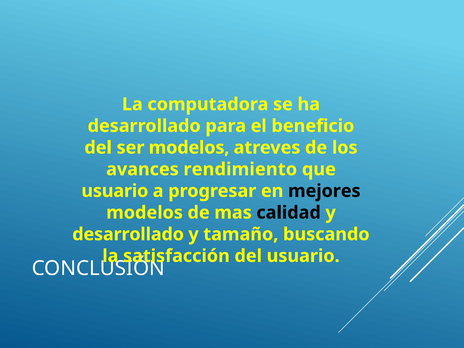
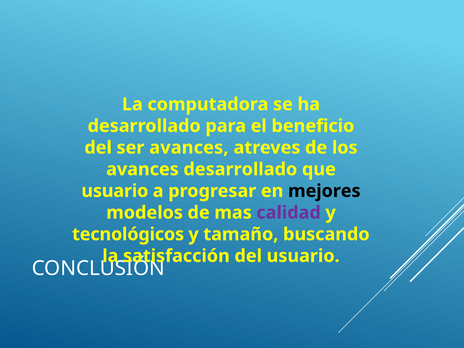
ser modelos: modelos -> avances
avances rendimiento: rendimiento -> desarrollado
calidad colour: black -> purple
desarrollado at (128, 234): desarrollado -> tecnológicos
